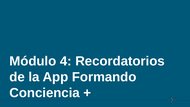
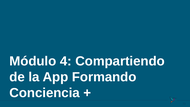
Recordatorios: Recordatorios -> Compartiendo
